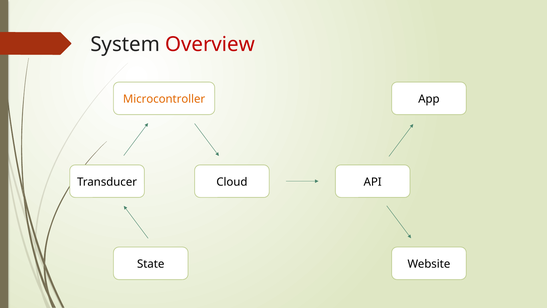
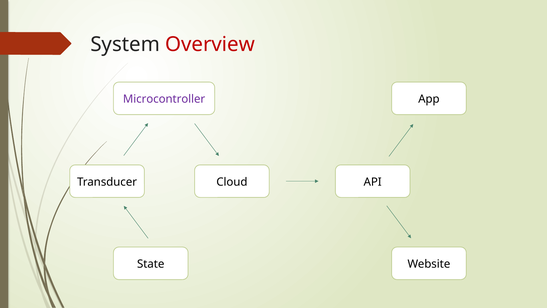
Microcontroller colour: orange -> purple
